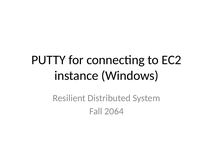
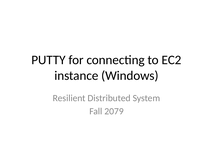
2064: 2064 -> 2079
